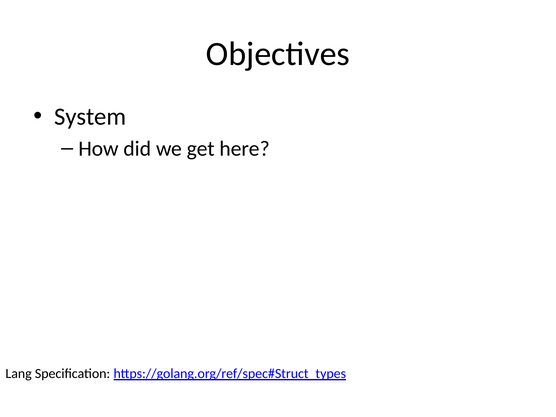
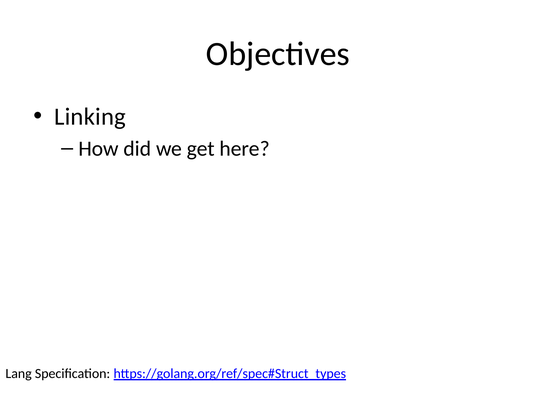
System: System -> Linking
